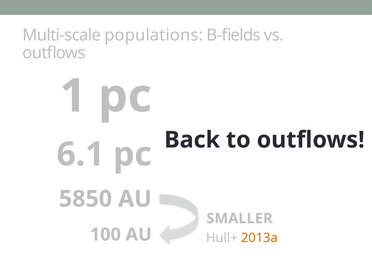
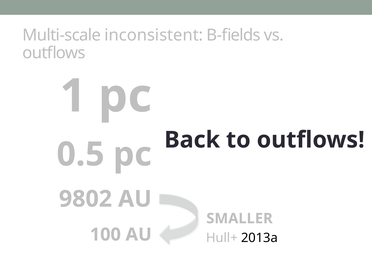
populations: populations -> inconsistent
6.1: 6.1 -> 0.5
5850: 5850 -> 9802
2013a colour: orange -> black
